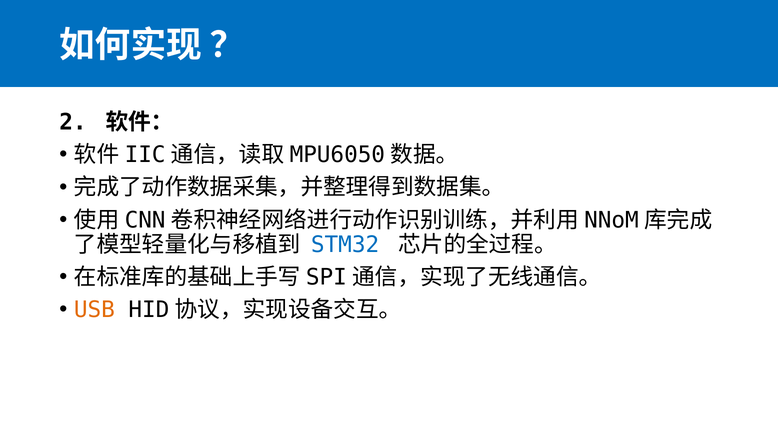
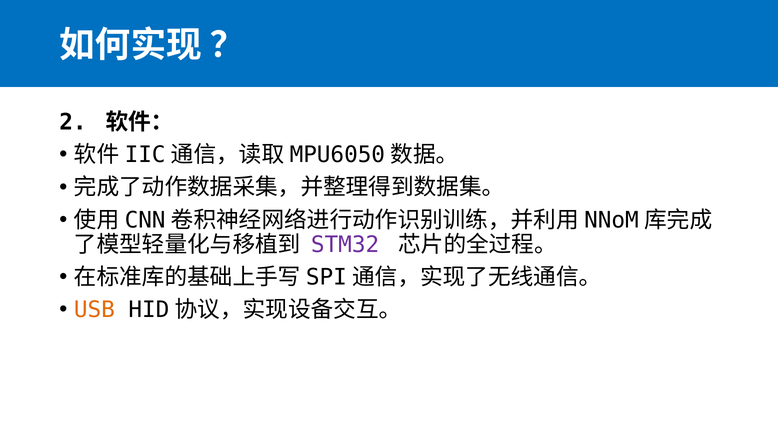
STM32 colour: blue -> purple
